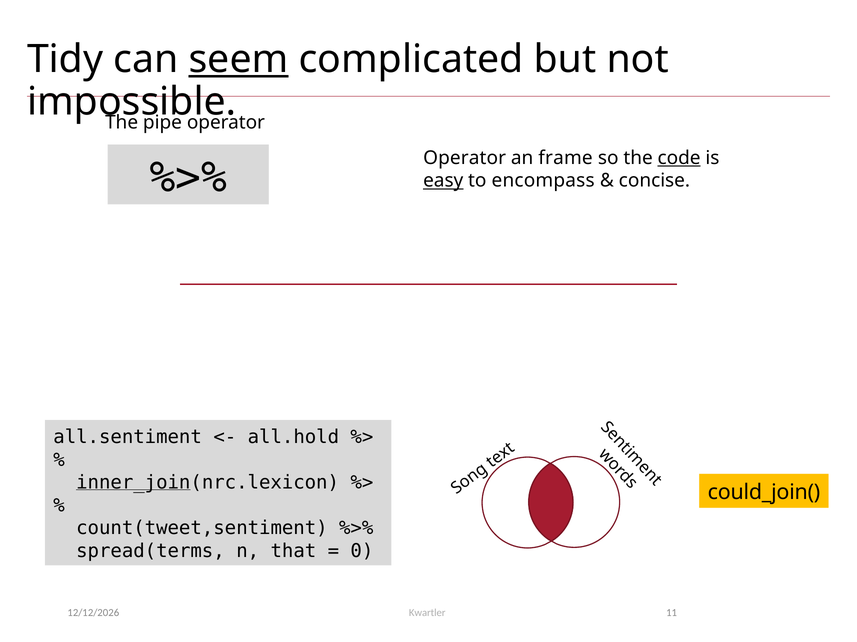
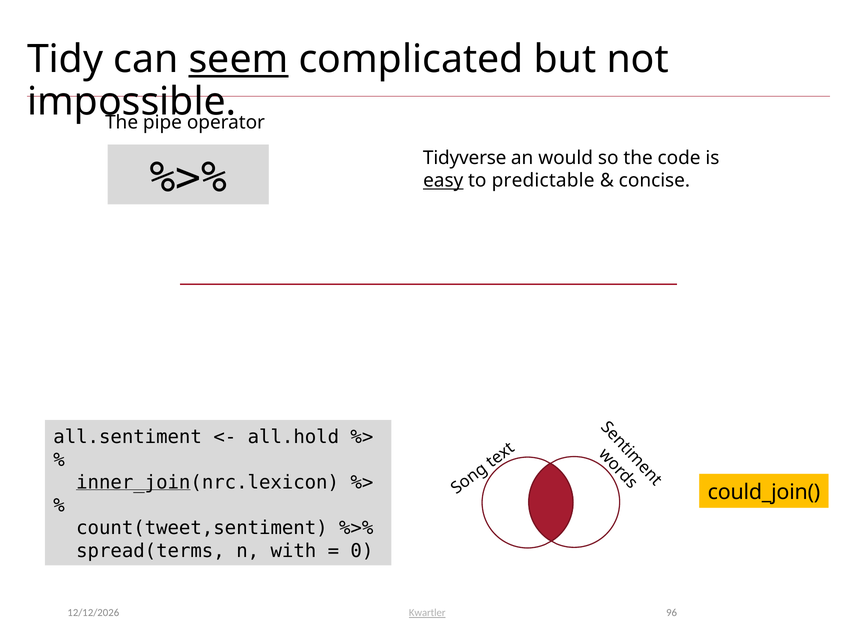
Operator at (465, 158): Operator -> Tidyverse
frame: frame -> would
code underline: present -> none
encompass: encompass -> predictable
that: that -> with
11: 11 -> 96
Kwartler underline: none -> present
